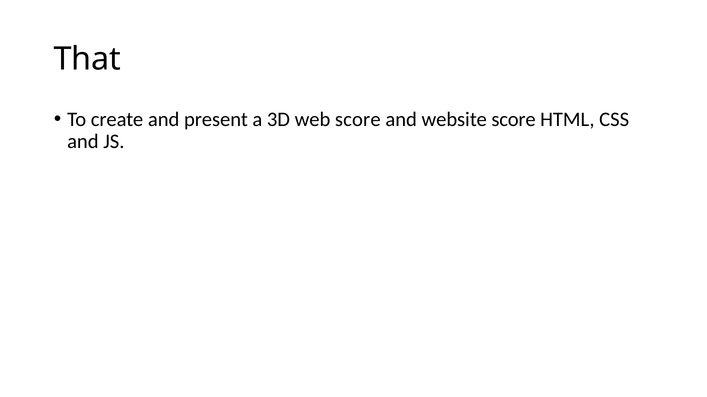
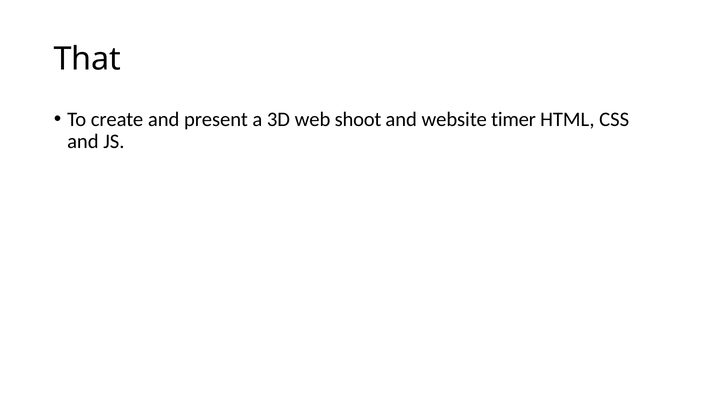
web score: score -> shoot
website score: score -> timer
